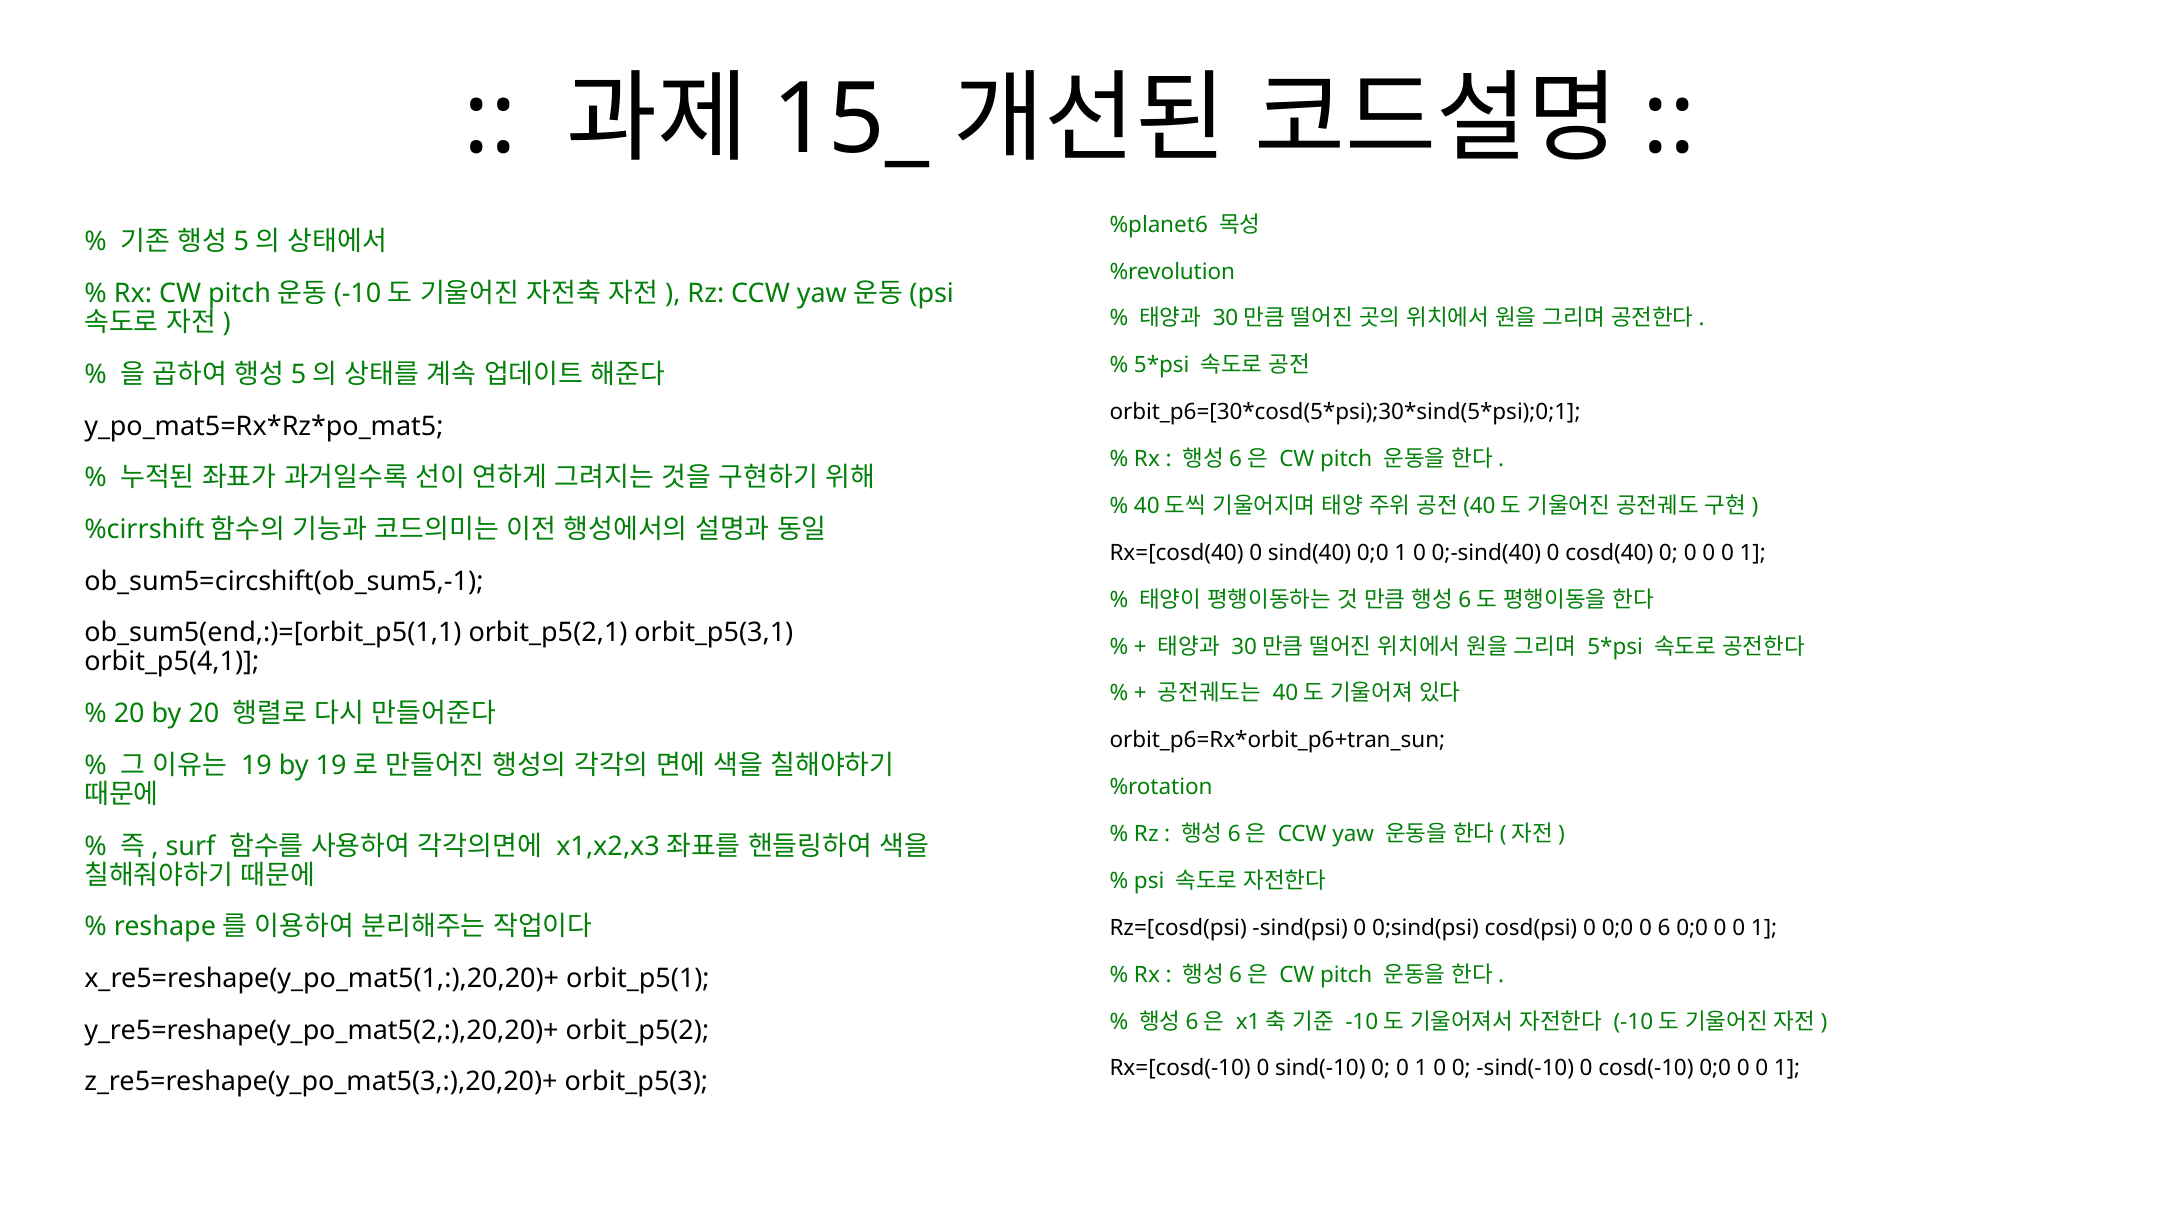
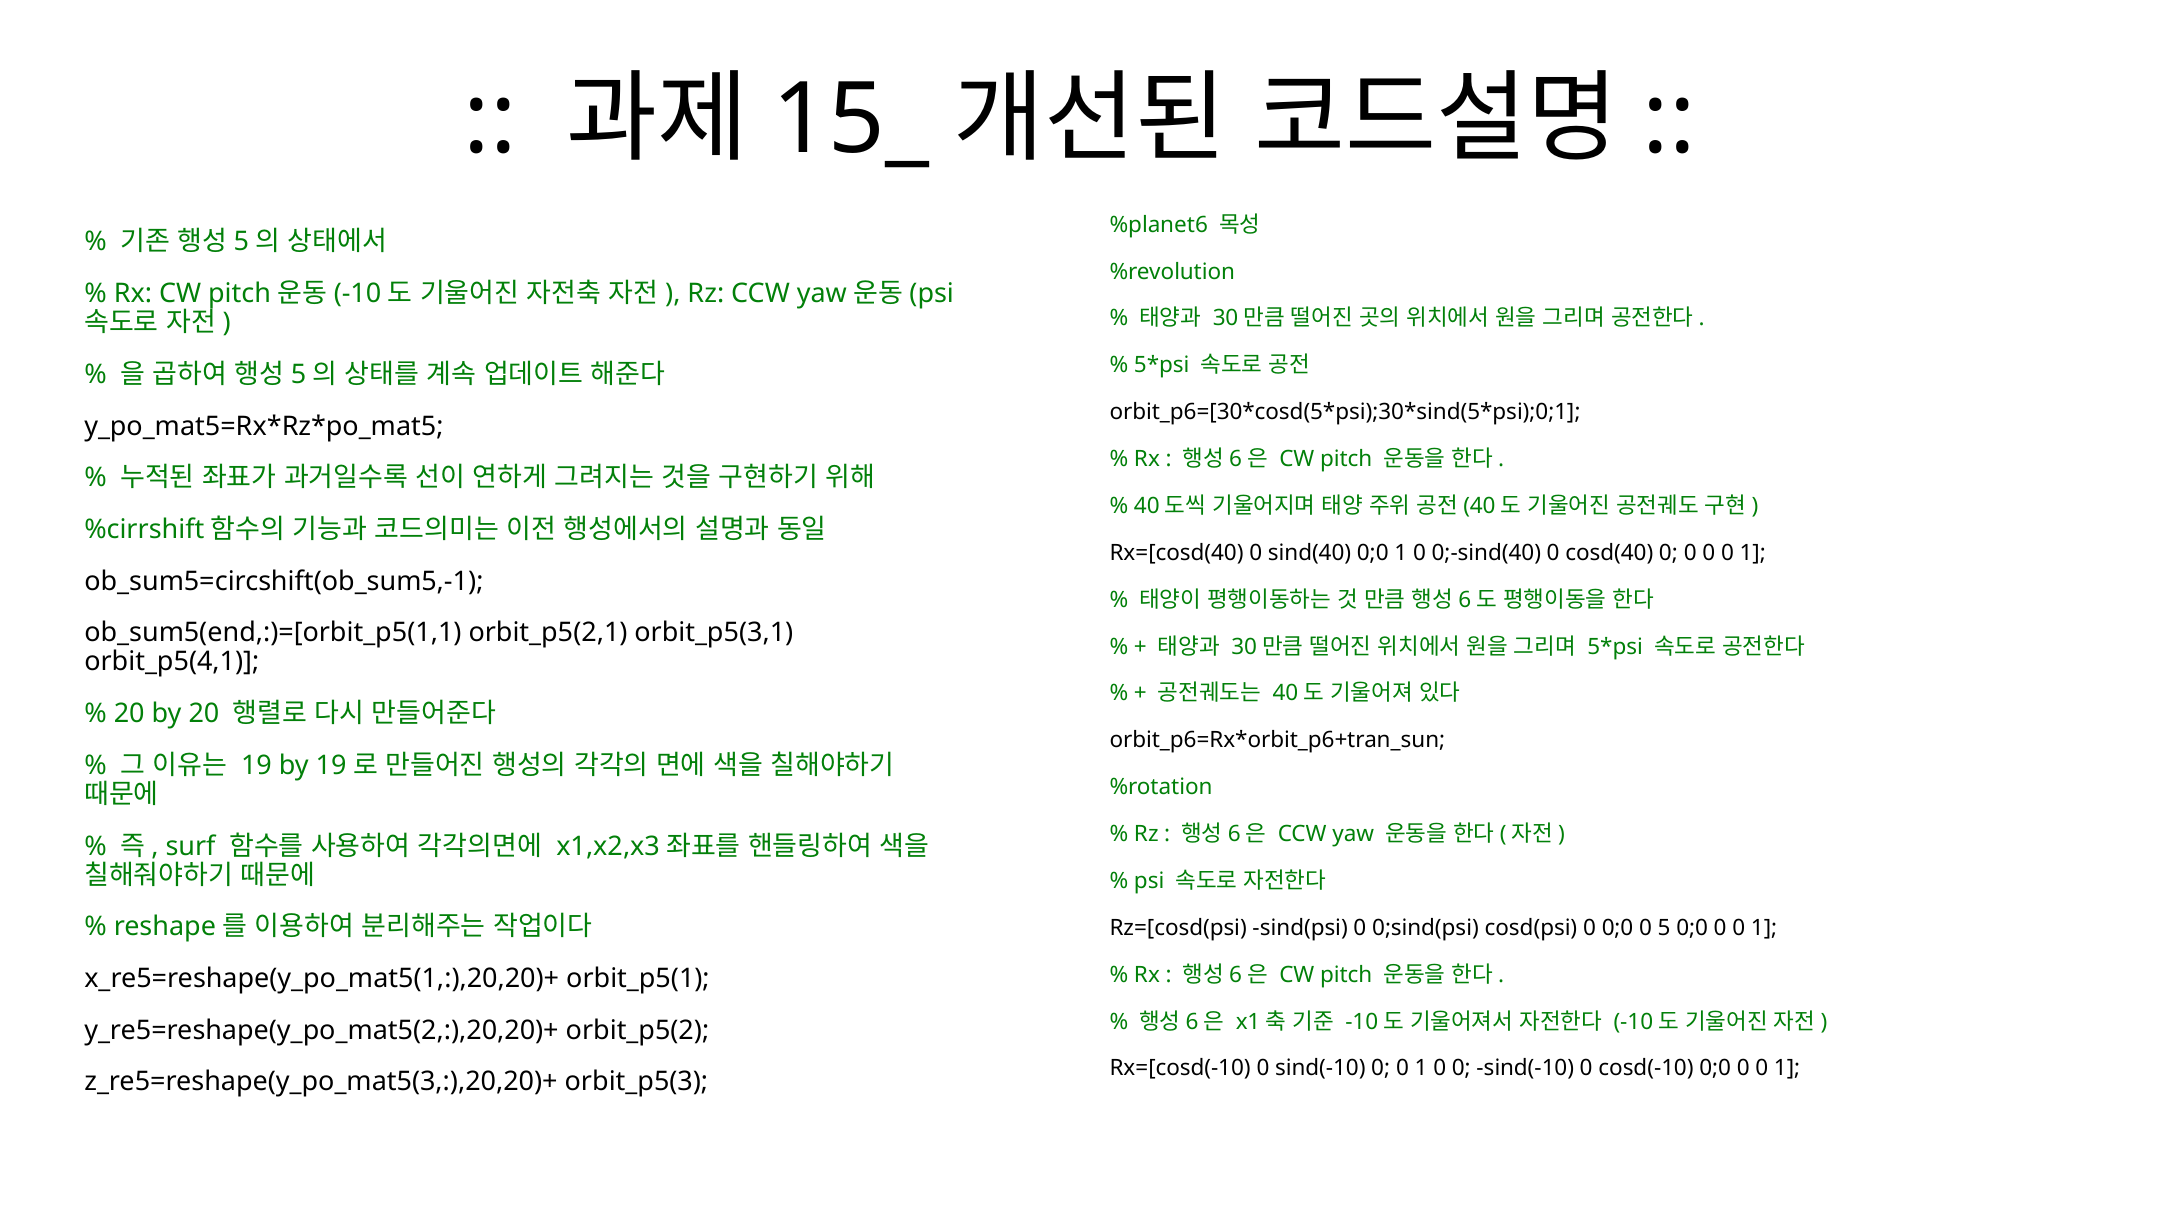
6: 6 -> 5
